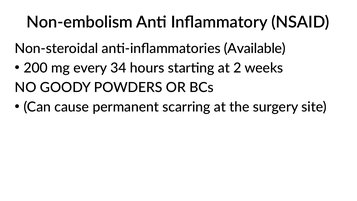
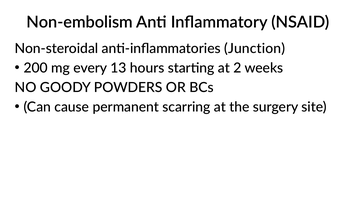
Available: Available -> Junction
34: 34 -> 13
